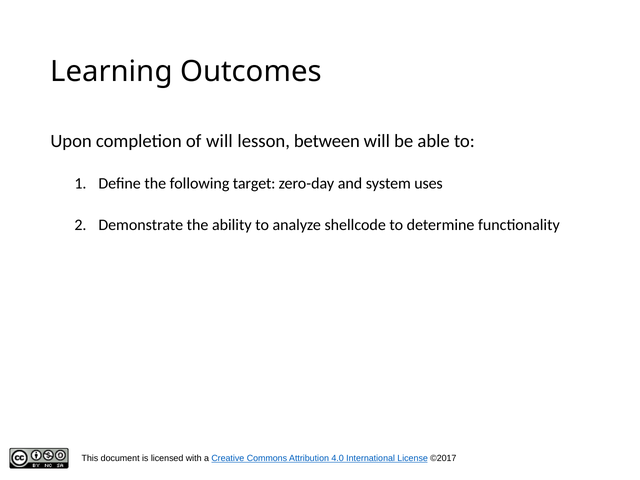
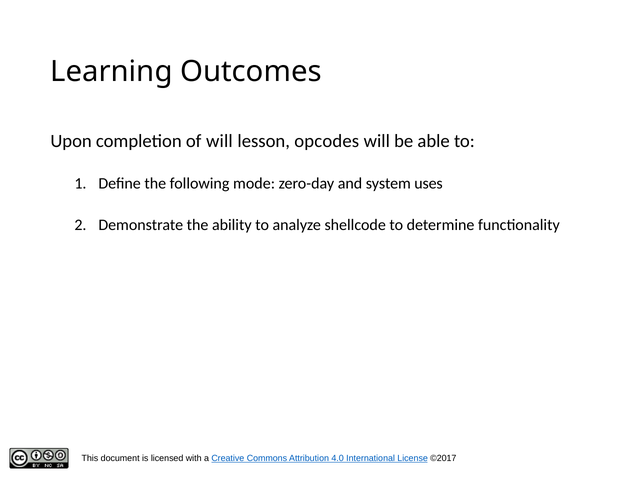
between: between -> opcodes
target: target -> mode
